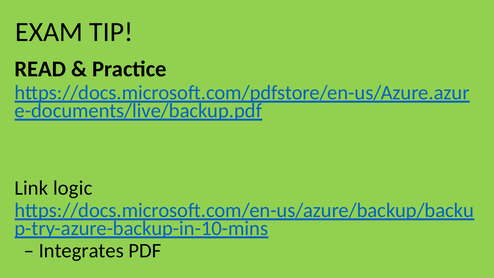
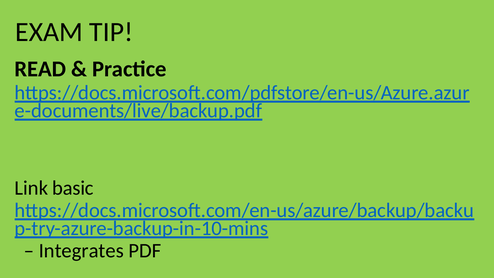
logic: logic -> basic
